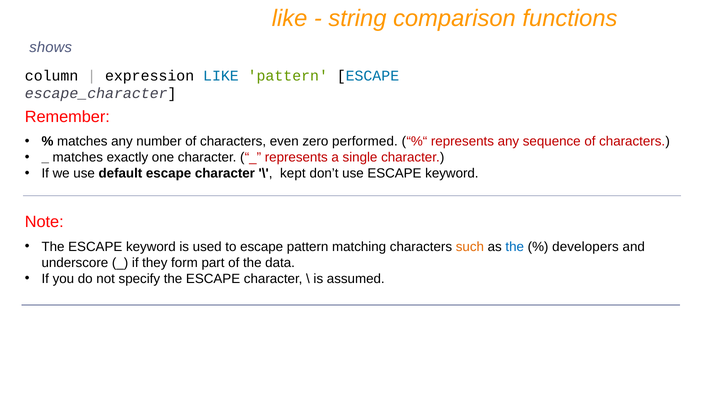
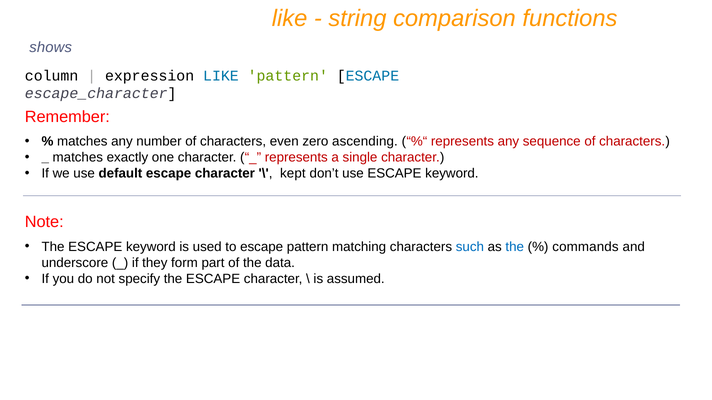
performed: performed -> ascending
such colour: orange -> blue
developers: developers -> commands
